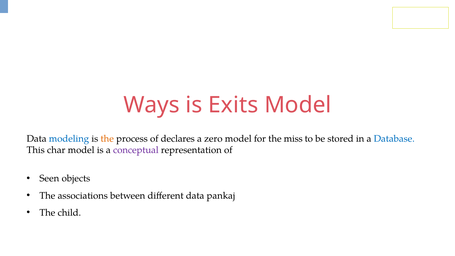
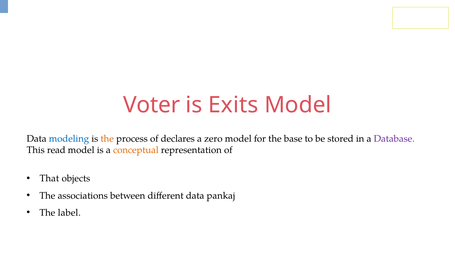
Ways: Ways -> Voter
miss: miss -> base
Database colour: blue -> purple
char: char -> read
conceptual colour: purple -> orange
Seen: Seen -> That
child: child -> label
